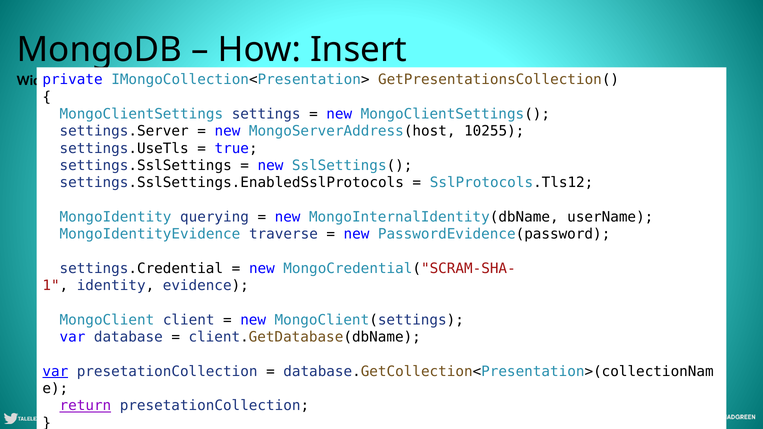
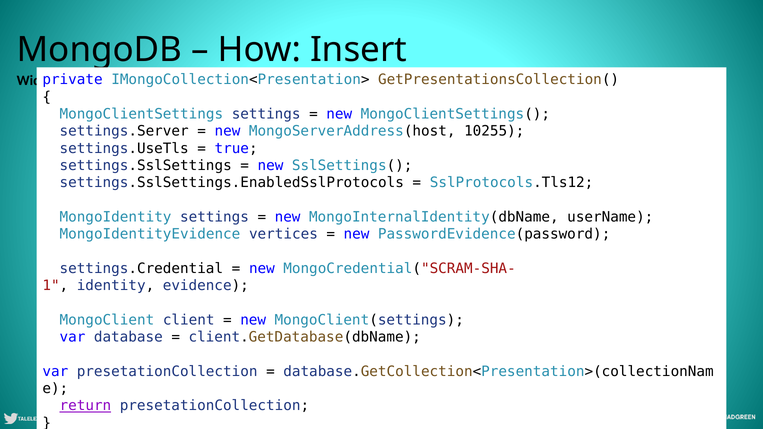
MongoIdentity querying: querying -> settings
traverse: traverse -> vertices
var at (55, 372) underline: present -> none
